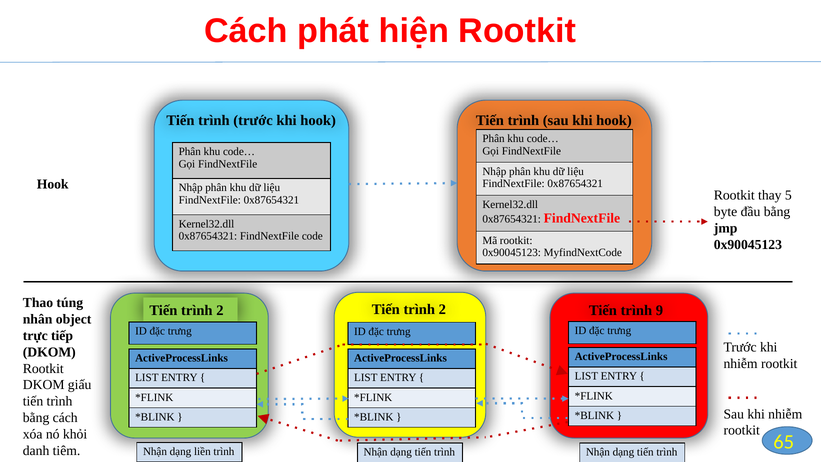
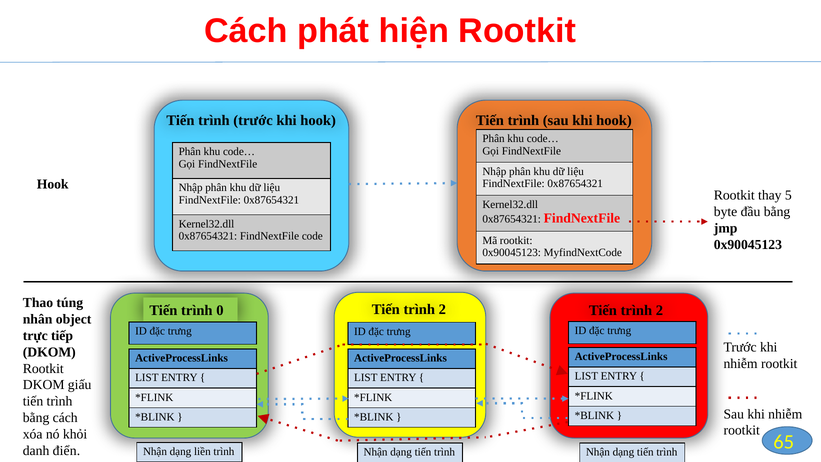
2 at (220, 310): 2 -> 0
9 at (659, 310): 9 -> 2
tiêm: tiêm -> điển
